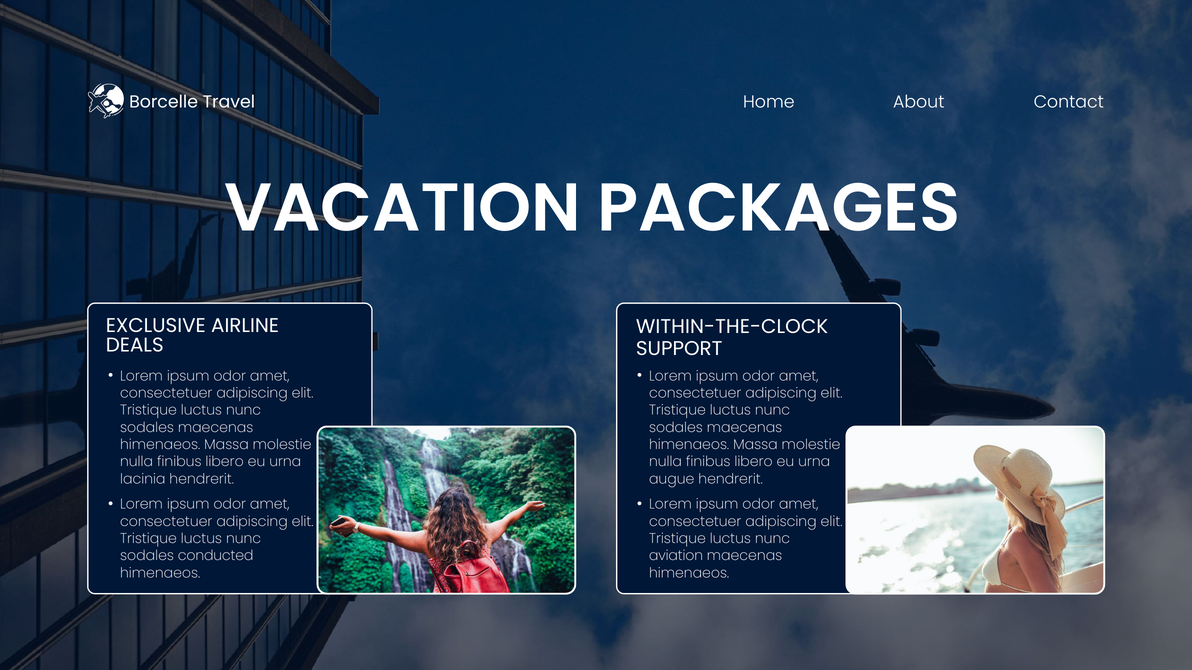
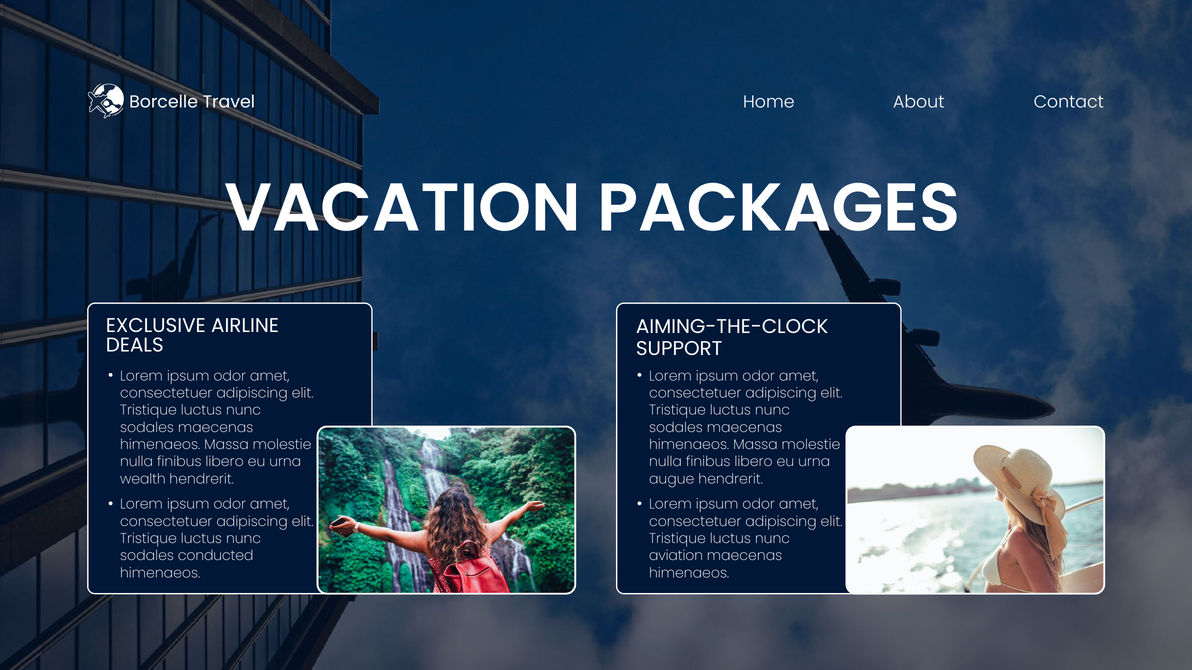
WITHIN-THE-CLOCK: WITHIN-THE-CLOCK -> AIMING-THE-CLOCK
lacinia: lacinia -> wealth
